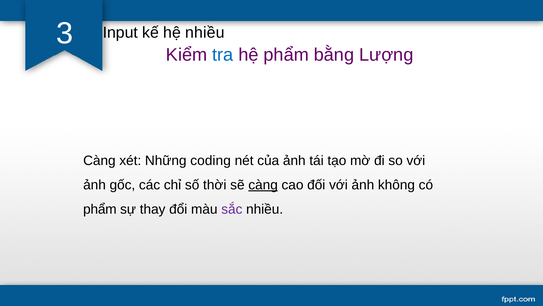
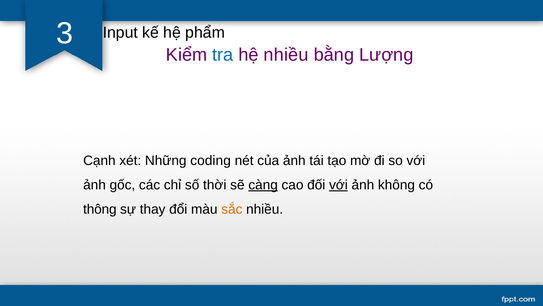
hệ nhiều: nhiều -> phẩm
hệ phẩm: phẩm -> nhiều
Càng at (99, 160): Càng -> Cạnh
với at (338, 185) underline: none -> present
phẩm at (100, 209): phẩm -> thông
sắc colour: purple -> orange
